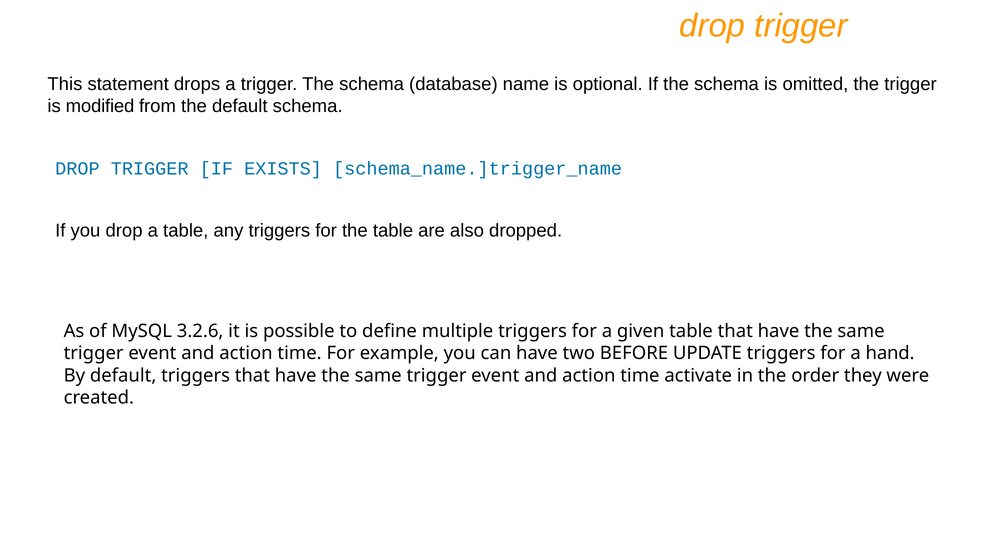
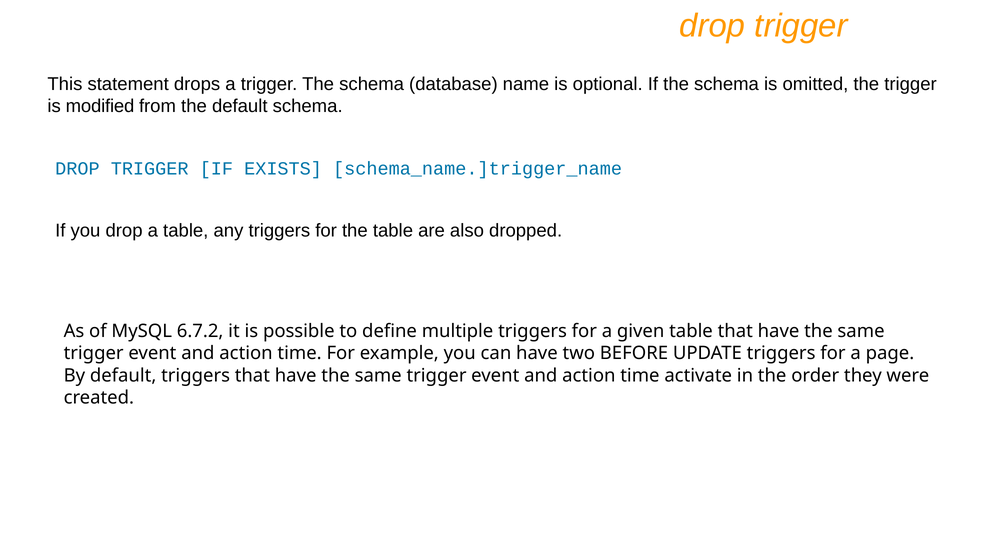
3.2.6: 3.2.6 -> 6.7.2
hand: hand -> page
